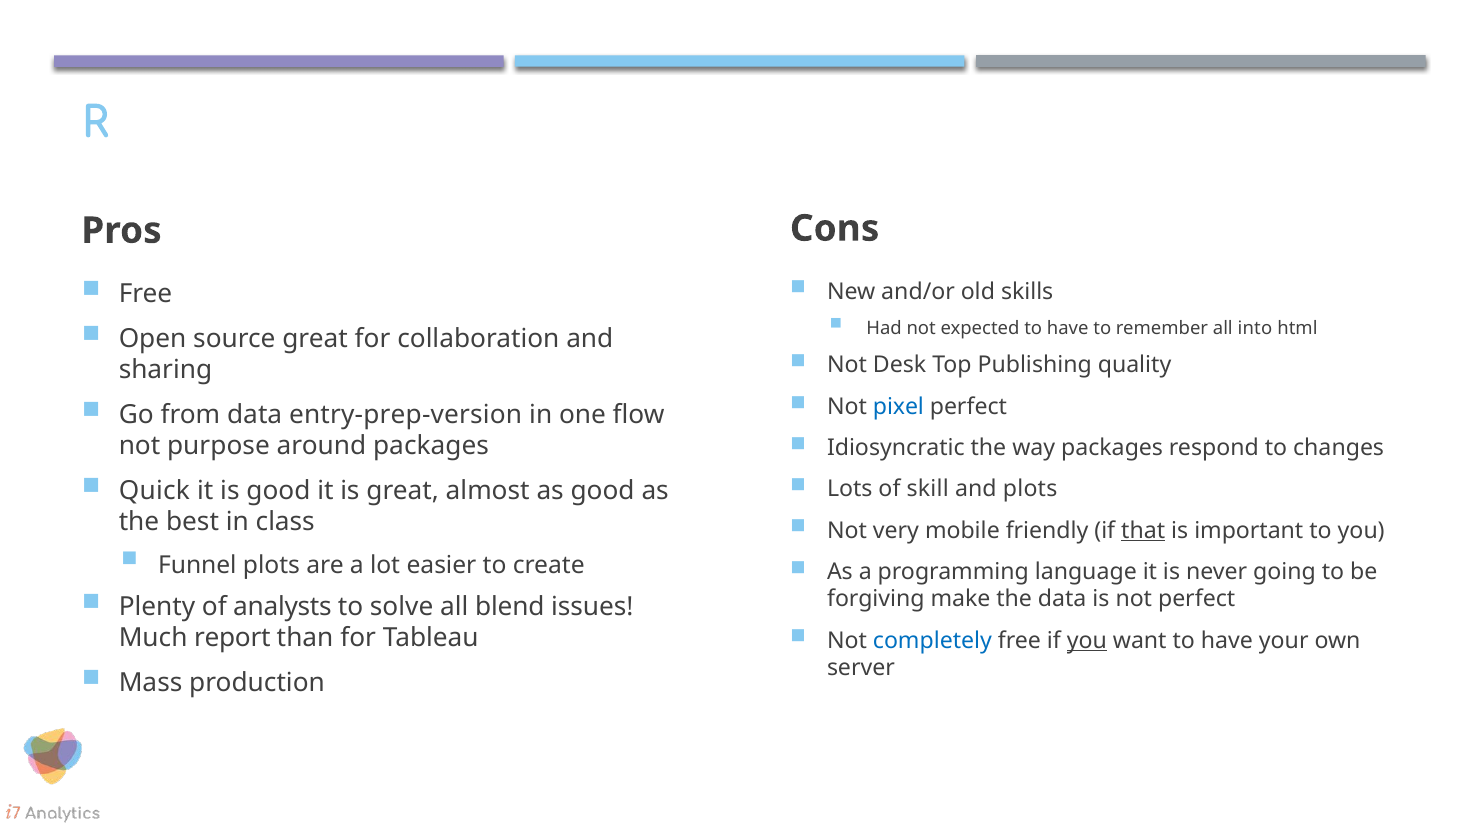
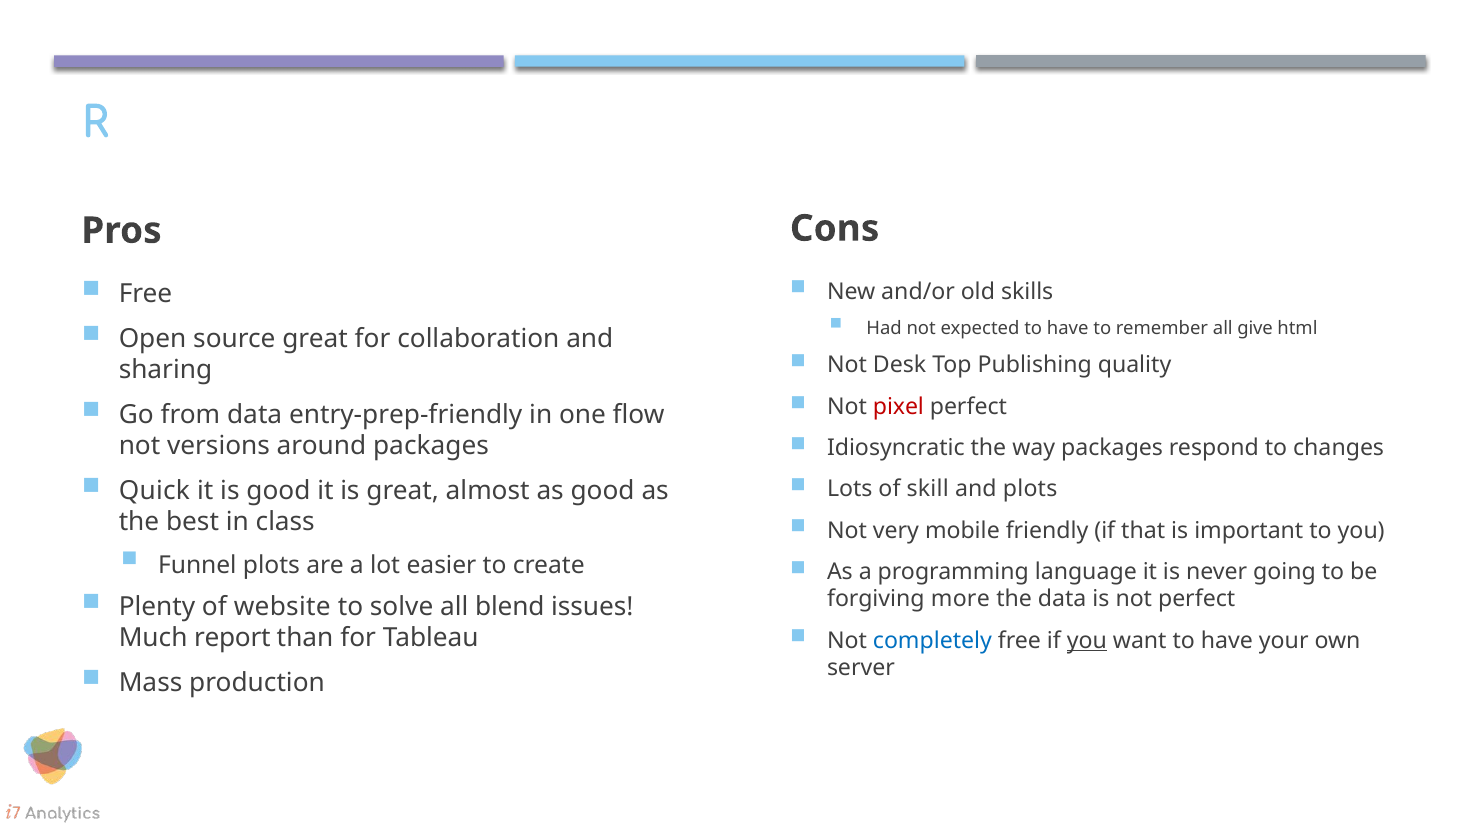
into: into -> give
pixel colour: blue -> red
entry-prep-version: entry-prep-version -> entry-prep-friendly
purpose: purpose -> versions
that underline: present -> none
make: make -> more
analysts: analysts -> website
